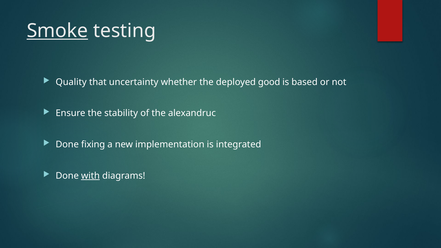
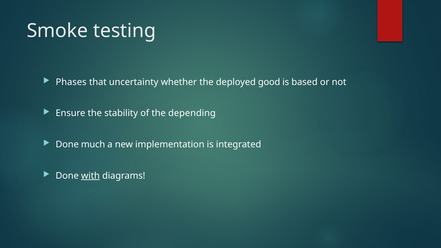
Smoke underline: present -> none
Quality: Quality -> Phases
alexandruc: alexandruc -> depending
fixing: fixing -> much
